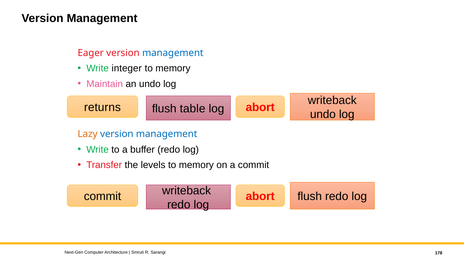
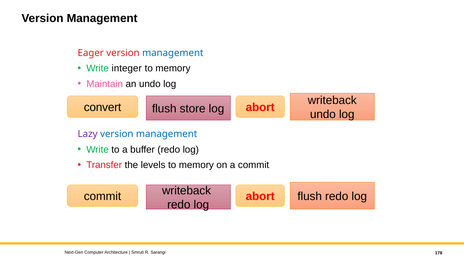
returns: returns -> convert
table: table -> store
Lazy colour: orange -> purple
